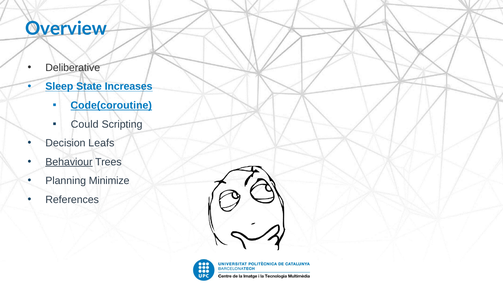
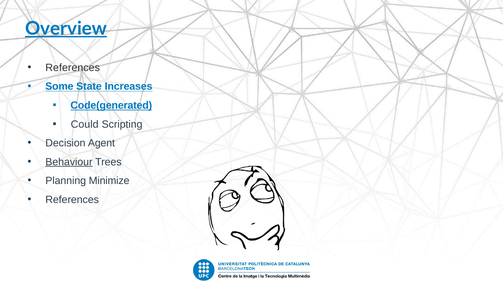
Overview underline: none -> present
Deliberative at (73, 68): Deliberative -> References
Sleep: Sleep -> Some
Code(coroutine: Code(coroutine -> Code(generated
Leafs: Leafs -> Agent
